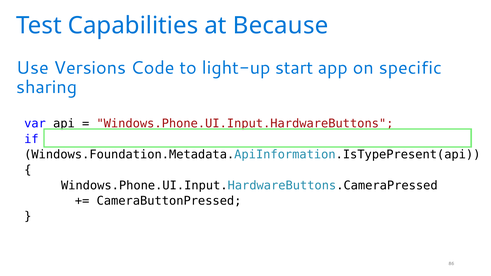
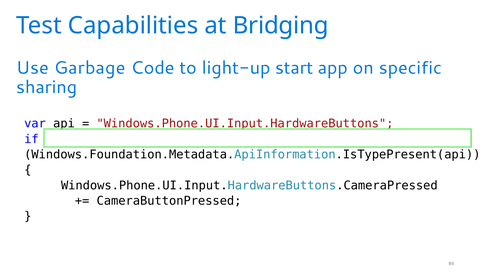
Because: Because -> Bridging
Versions: Versions -> Garbage
